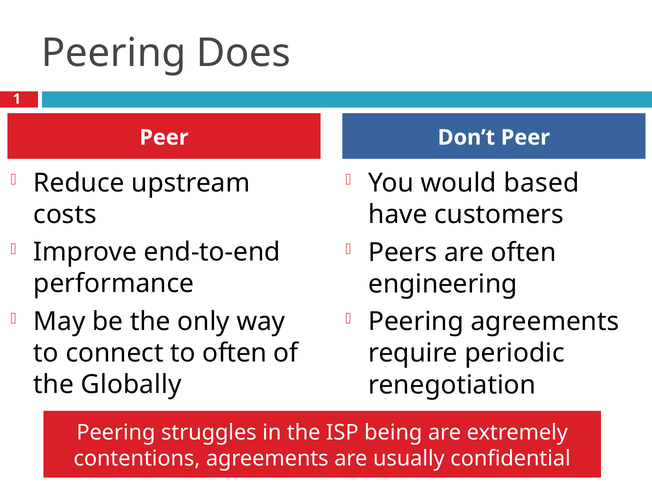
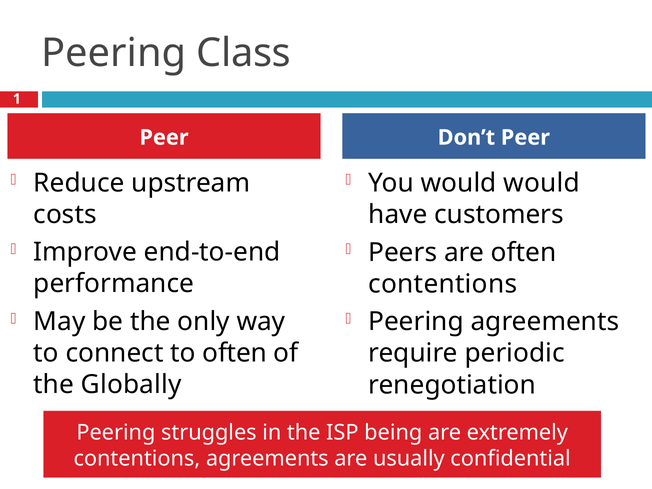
Does: Does -> Class
would based: based -> would
engineering at (443, 284): engineering -> contentions
